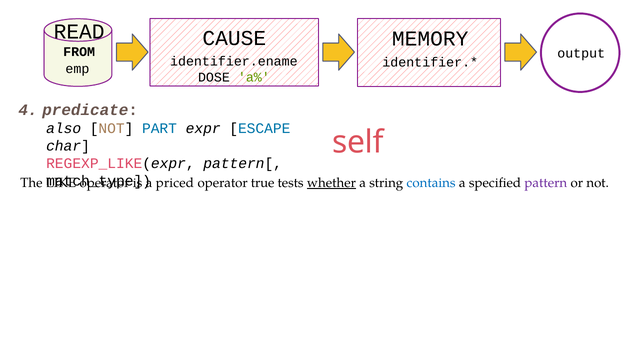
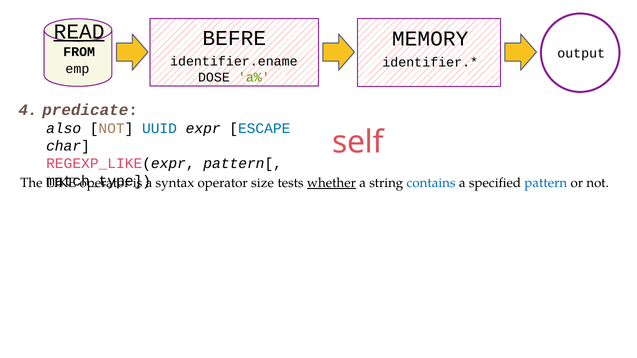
READ underline: none -> present
CAUSE: CAUSE -> BEFRE
PART: PART -> UUID
priced: priced -> syntax
true: true -> size
pattern colour: purple -> blue
